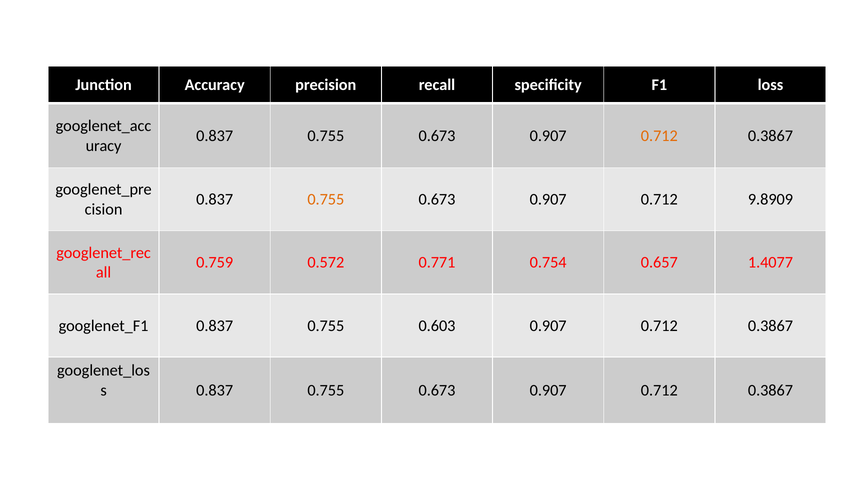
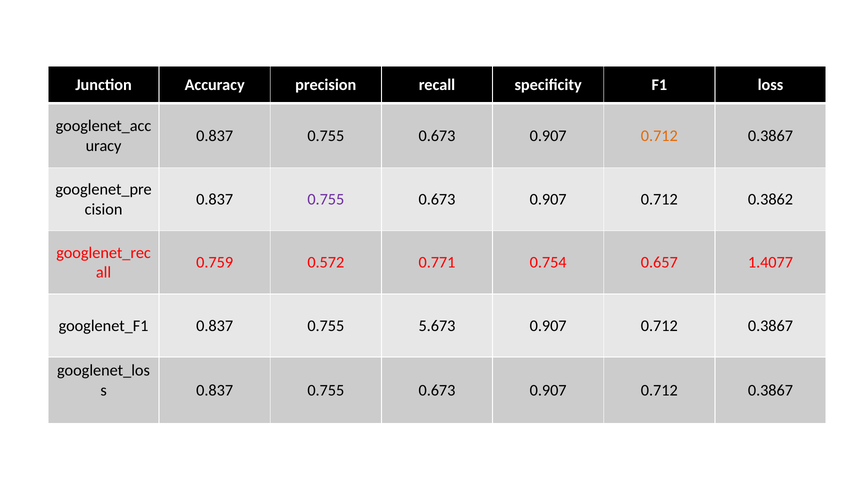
0.755 at (326, 199) colour: orange -> purple
9.8909: 9.8909 -> 0.3862
0.603: 0.603 -> 5.673
